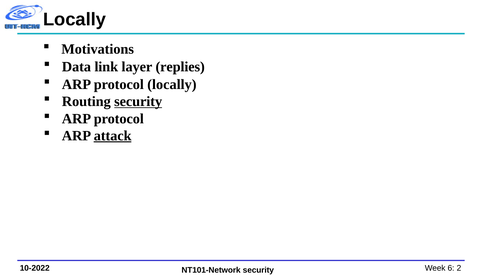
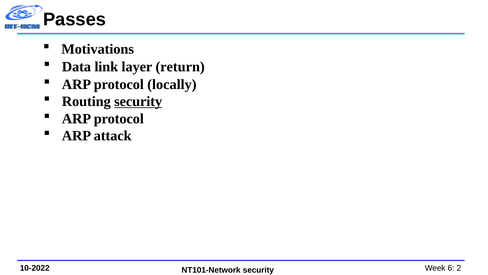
Locally at (75, 20): Locally -> Passes
replies: replies -> return
attack underline: present -> none
